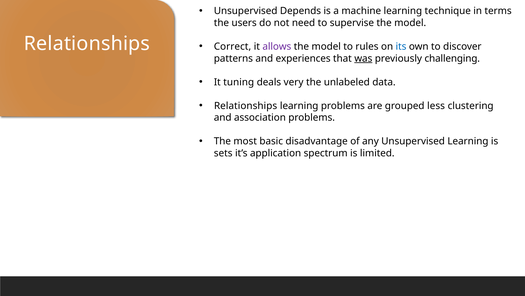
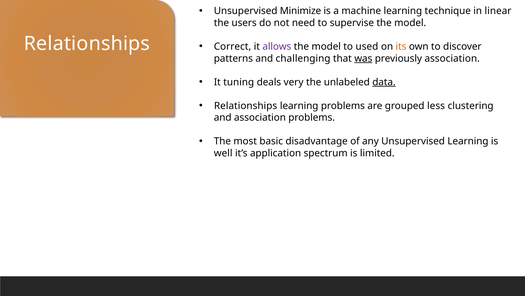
Depends: Depends -> Minimize
terms: terms -> linear
rules: rules -> used
its colour: blue -> orange
experiences: experiences -> challenging
previously challenging: challenging -> association
data underline: none -> present
sets: sets -> well
